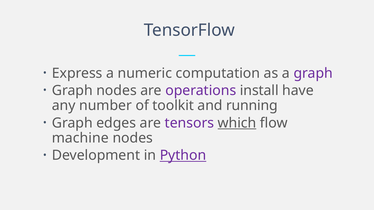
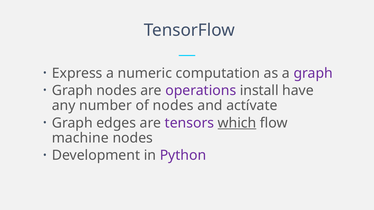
of toolkit: toolkit -> nodes
running: running -> actívate
Python underline: present -> none
